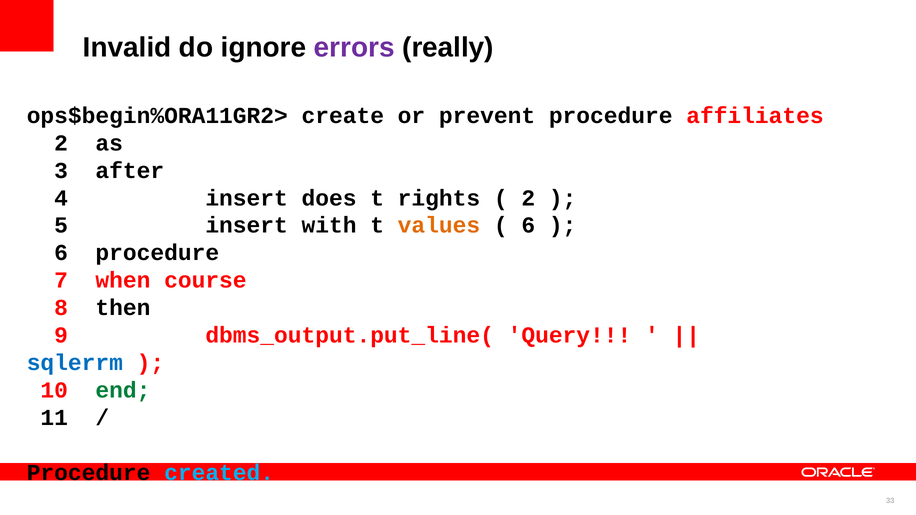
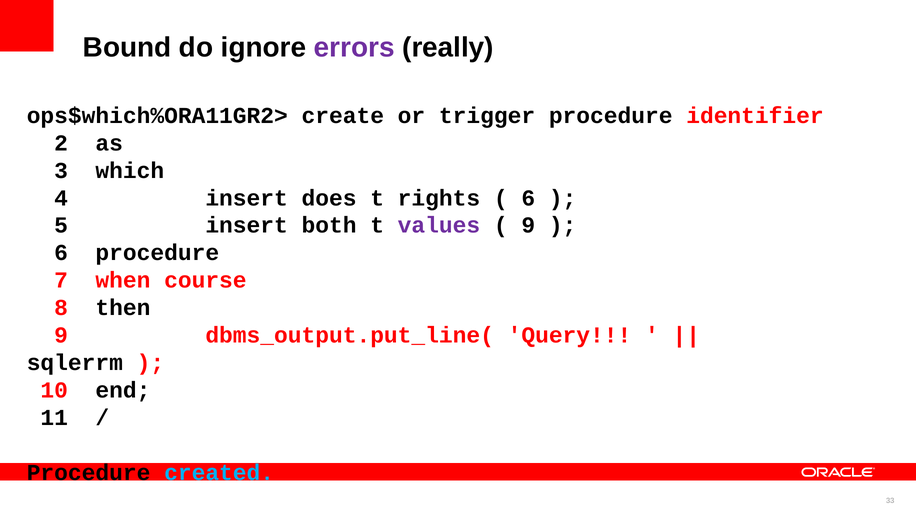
Invalid: Invalid -> Bound
ops$begin%ORA11GR2>: ops$begin%ORA11GR2> -> ops$which%ORA11GR2>
prevent: prevent -> trigger
affiliates: affiliates -> identifier
after: after -> which
2 at (528, 198): 2 -> 6
with: with -> both
values colour: orange -> purple
6 at (528, 226): 6 -> 9
sqlerrm colour: blue -> black
end colour: green -> black
